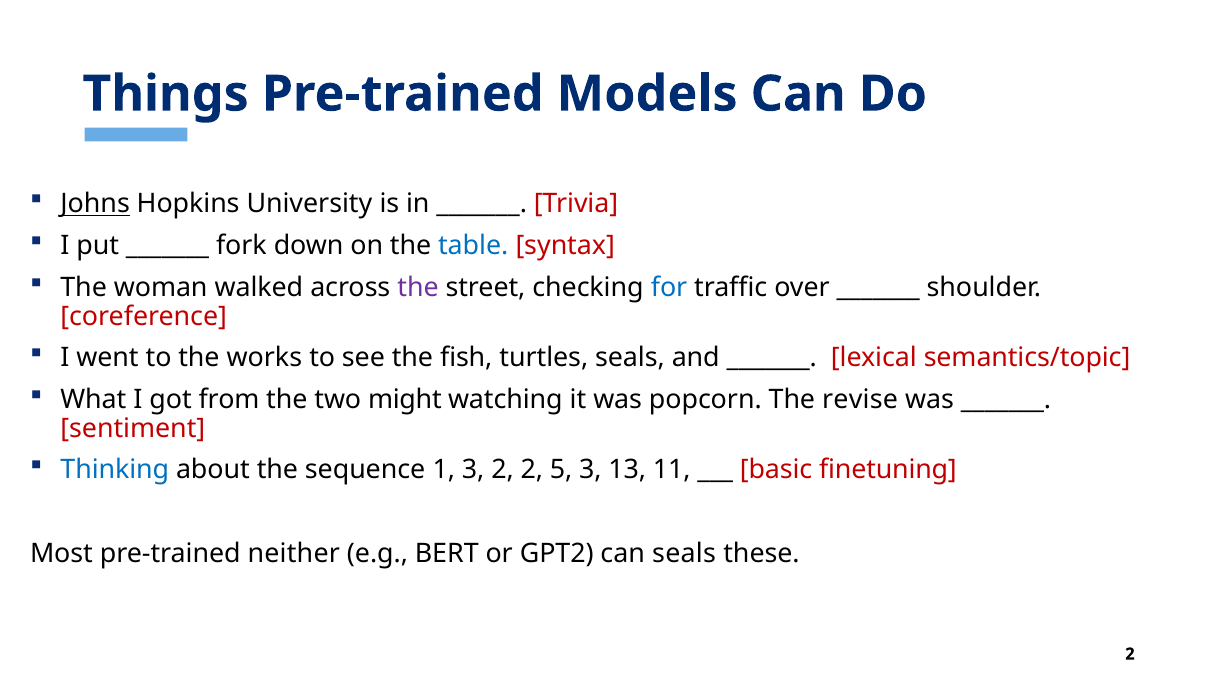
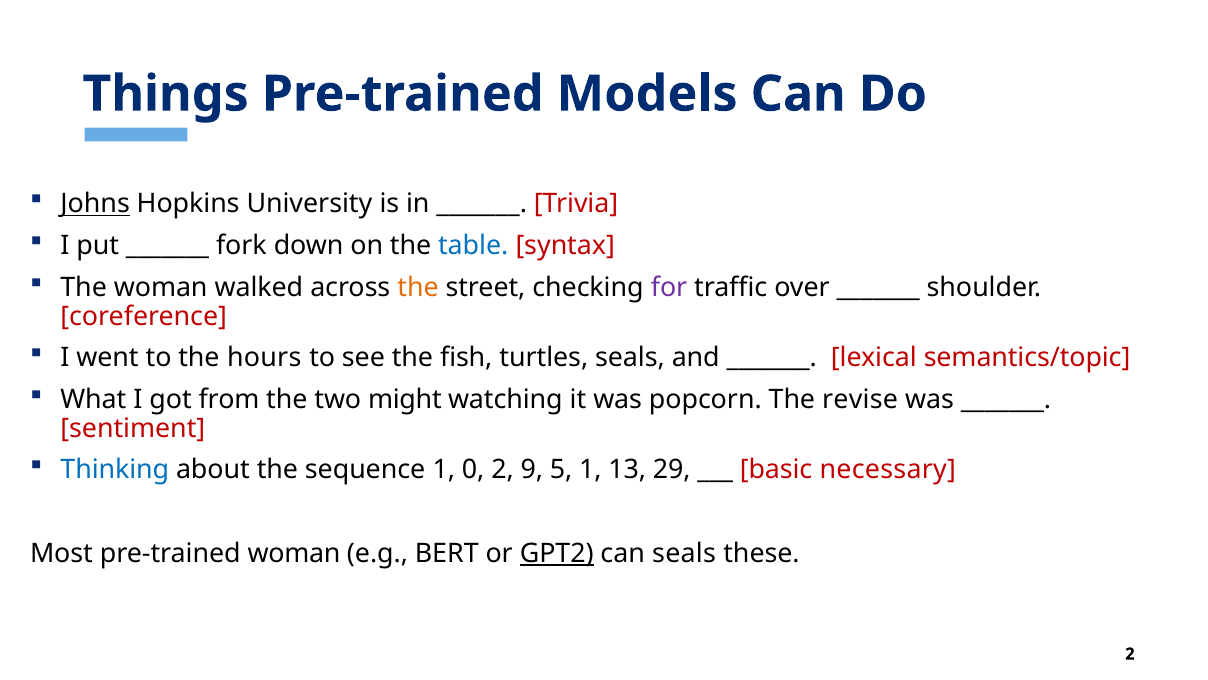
the at (418, 287) colour: purple -> orange
for colour: blue -> purple
works: works -> hours
1 3: 3 -> 0
2 2: 2 -> 9
5 3: 3 -> 1
11: 11 -> 29
finetuning: finetuning -> necessary
pre-trained neither: neither -> woman
GPT2 underline: none -> present
